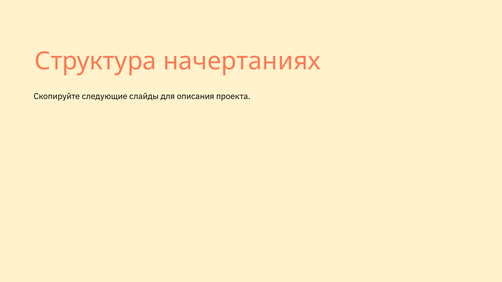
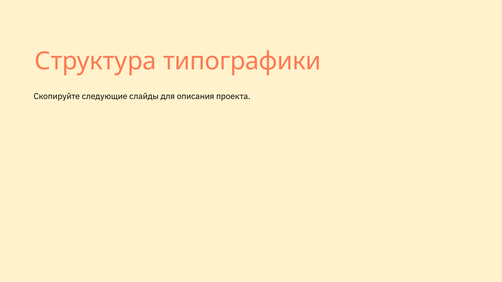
начертаниях: начертаниях -> типографики
